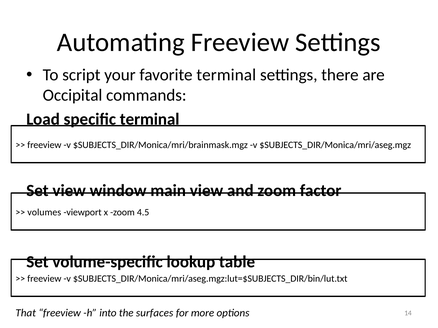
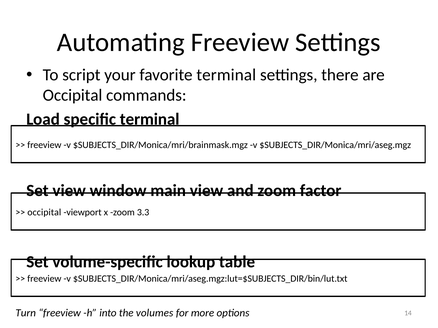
volumes at (44, 213): volumes -> occipital
4.5: 4.5 -> 3.3
That: That -> Turn
surfaces: surfaces -> volumes
